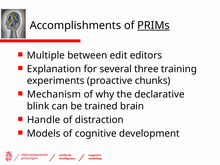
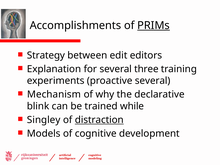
Multiple: Multiple -> Strategy
proactive chunks: chunks -> several
brain: brain -> while
Handle: Handle -> Singley
distraction underline: none -> present
